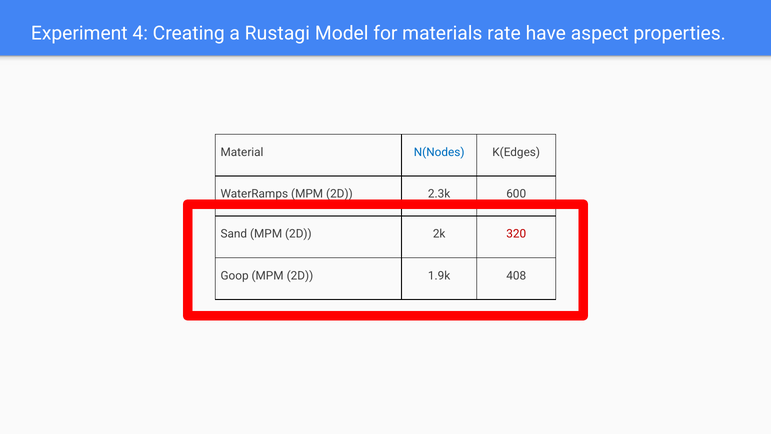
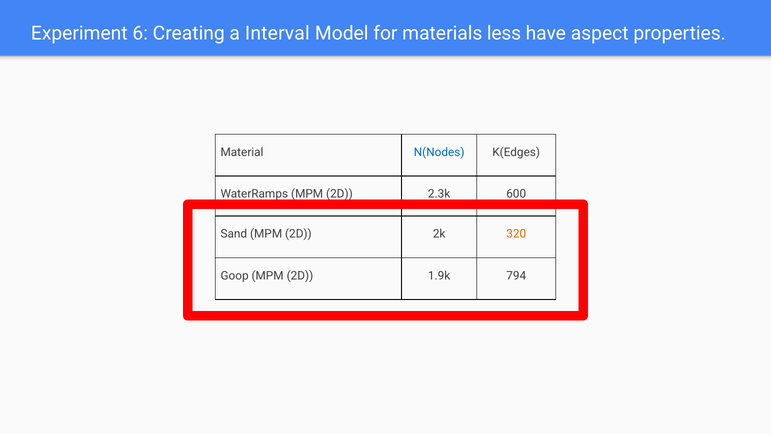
4: 4 -> 6
Rustagi: Rustagi -> Interval
rate: rate -> less
320 colour: red -> orange
408: 408 -> 794
